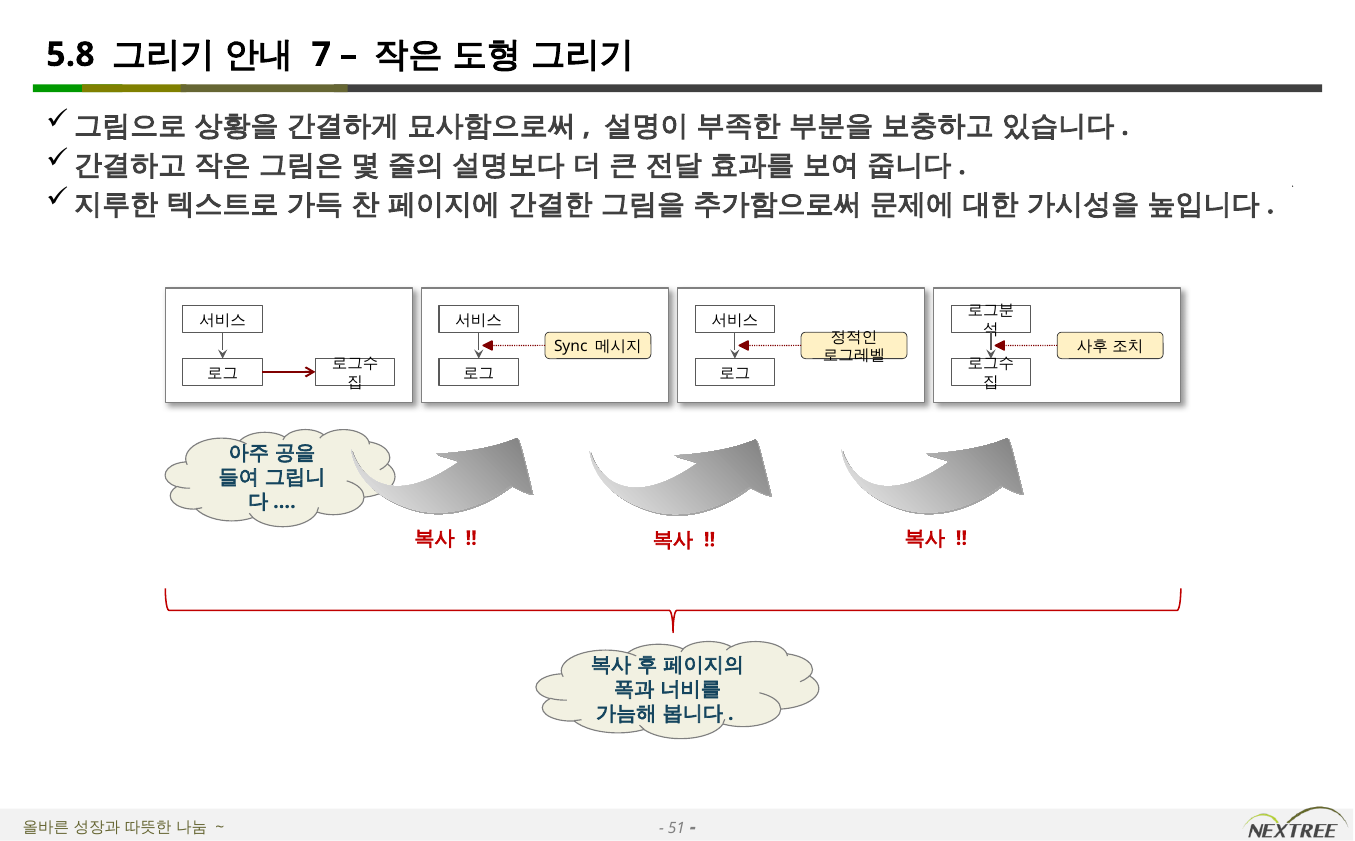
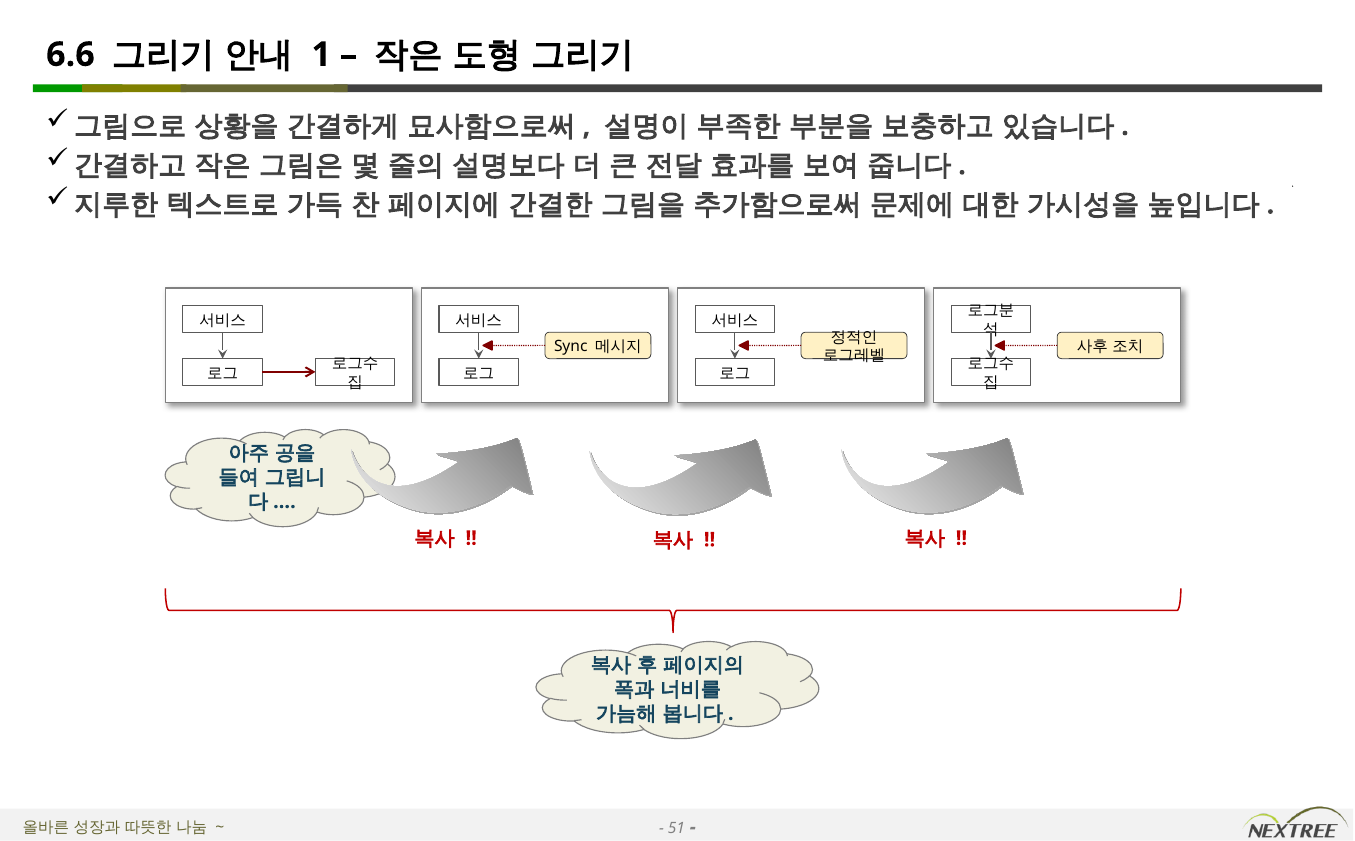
5.8: 5.8 -> 6.6
7: 7 -> 1
